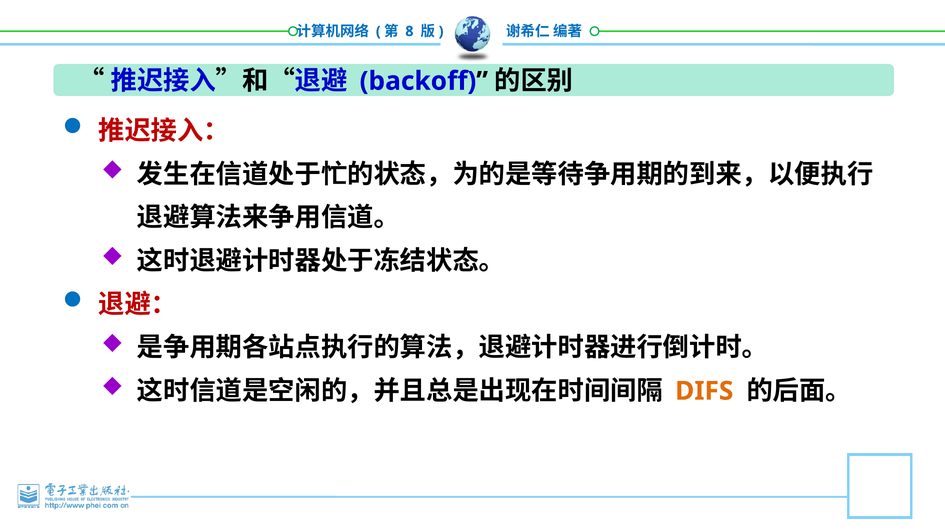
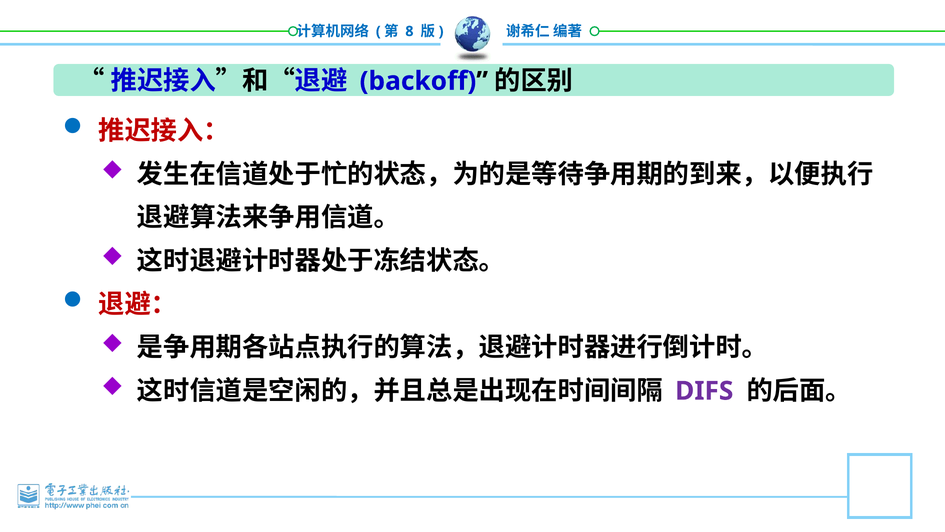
DIFS colour: orange -> purple
